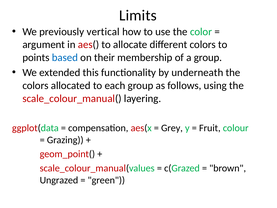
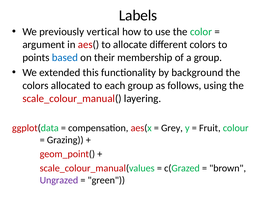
Limits: Limits -> Labels
underneath: underneath -> background
Ungrazed colour: black -> purple
